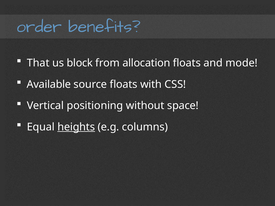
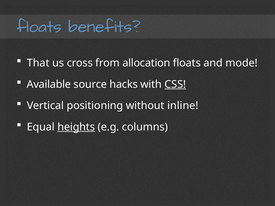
order at (39, 27): order -> floats
block: block -> cross
source floats: floats -> hacks
CSS underline: none -> present
space: space -> inline
